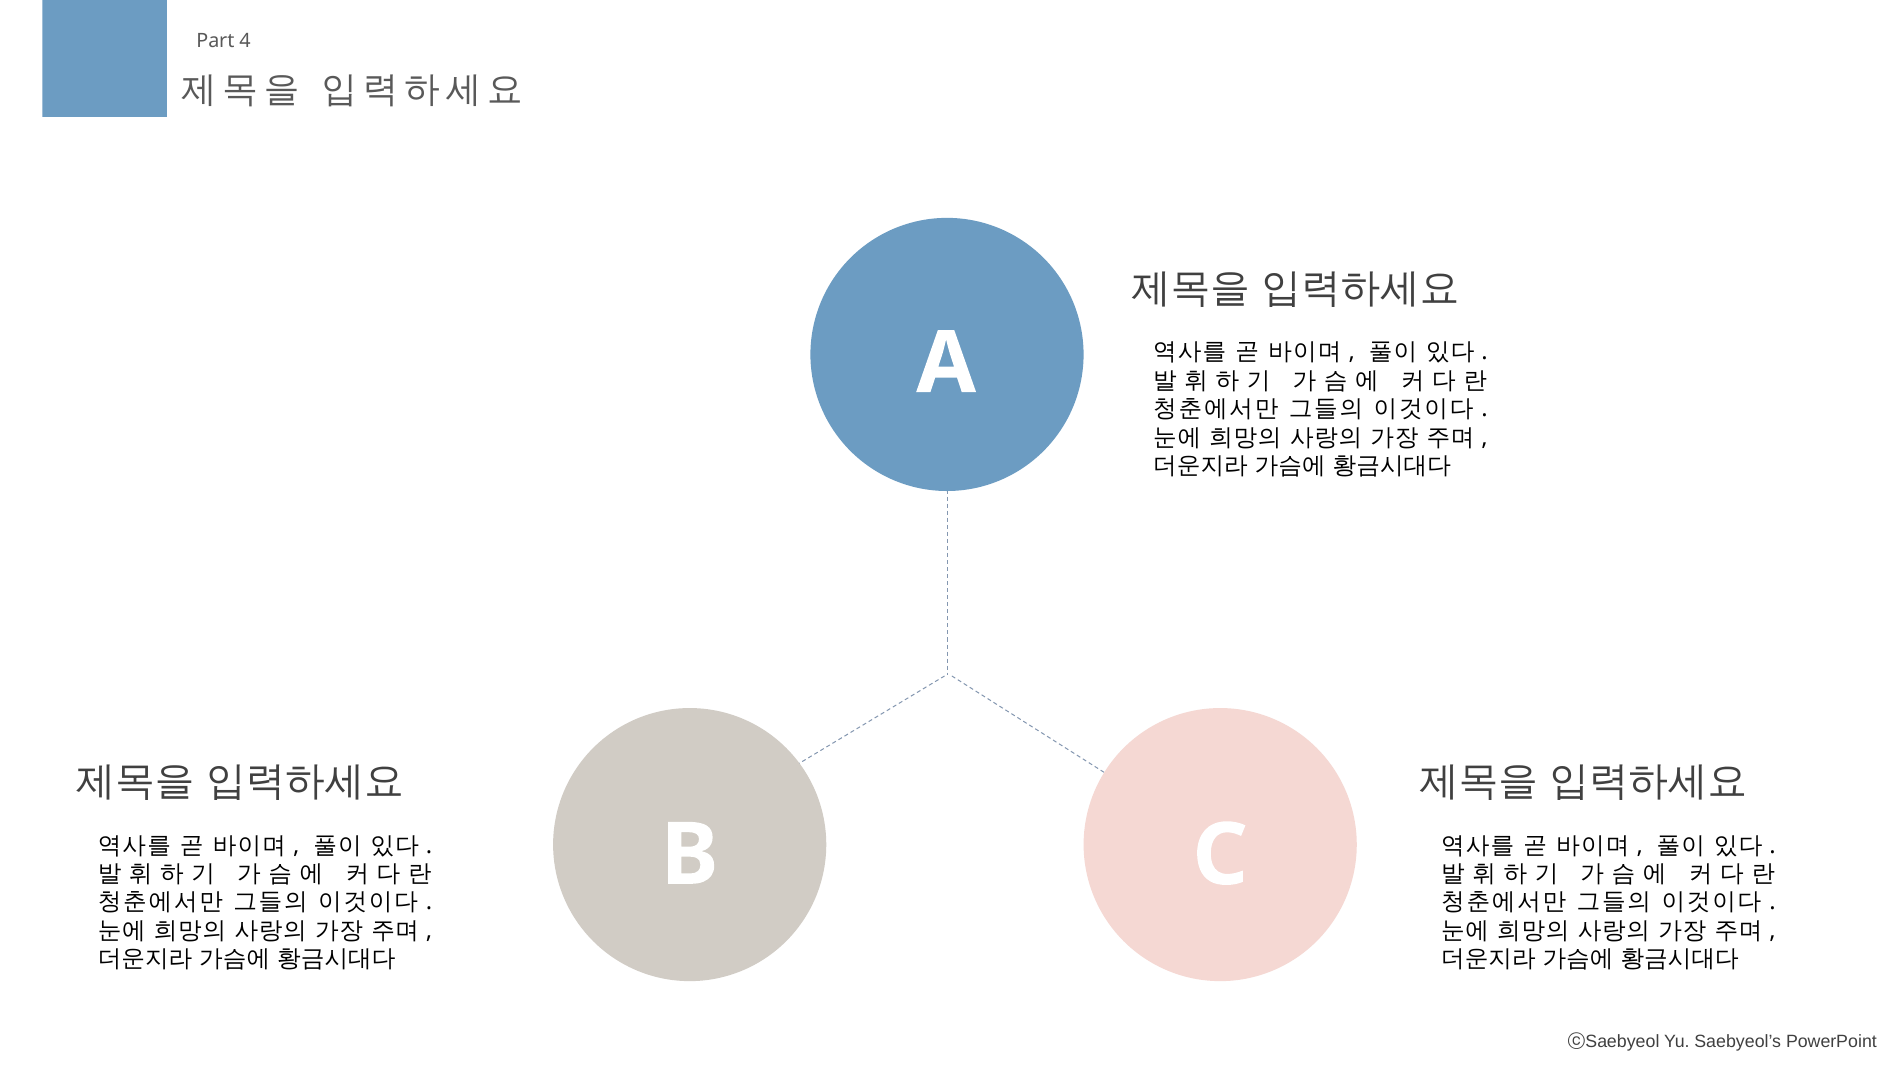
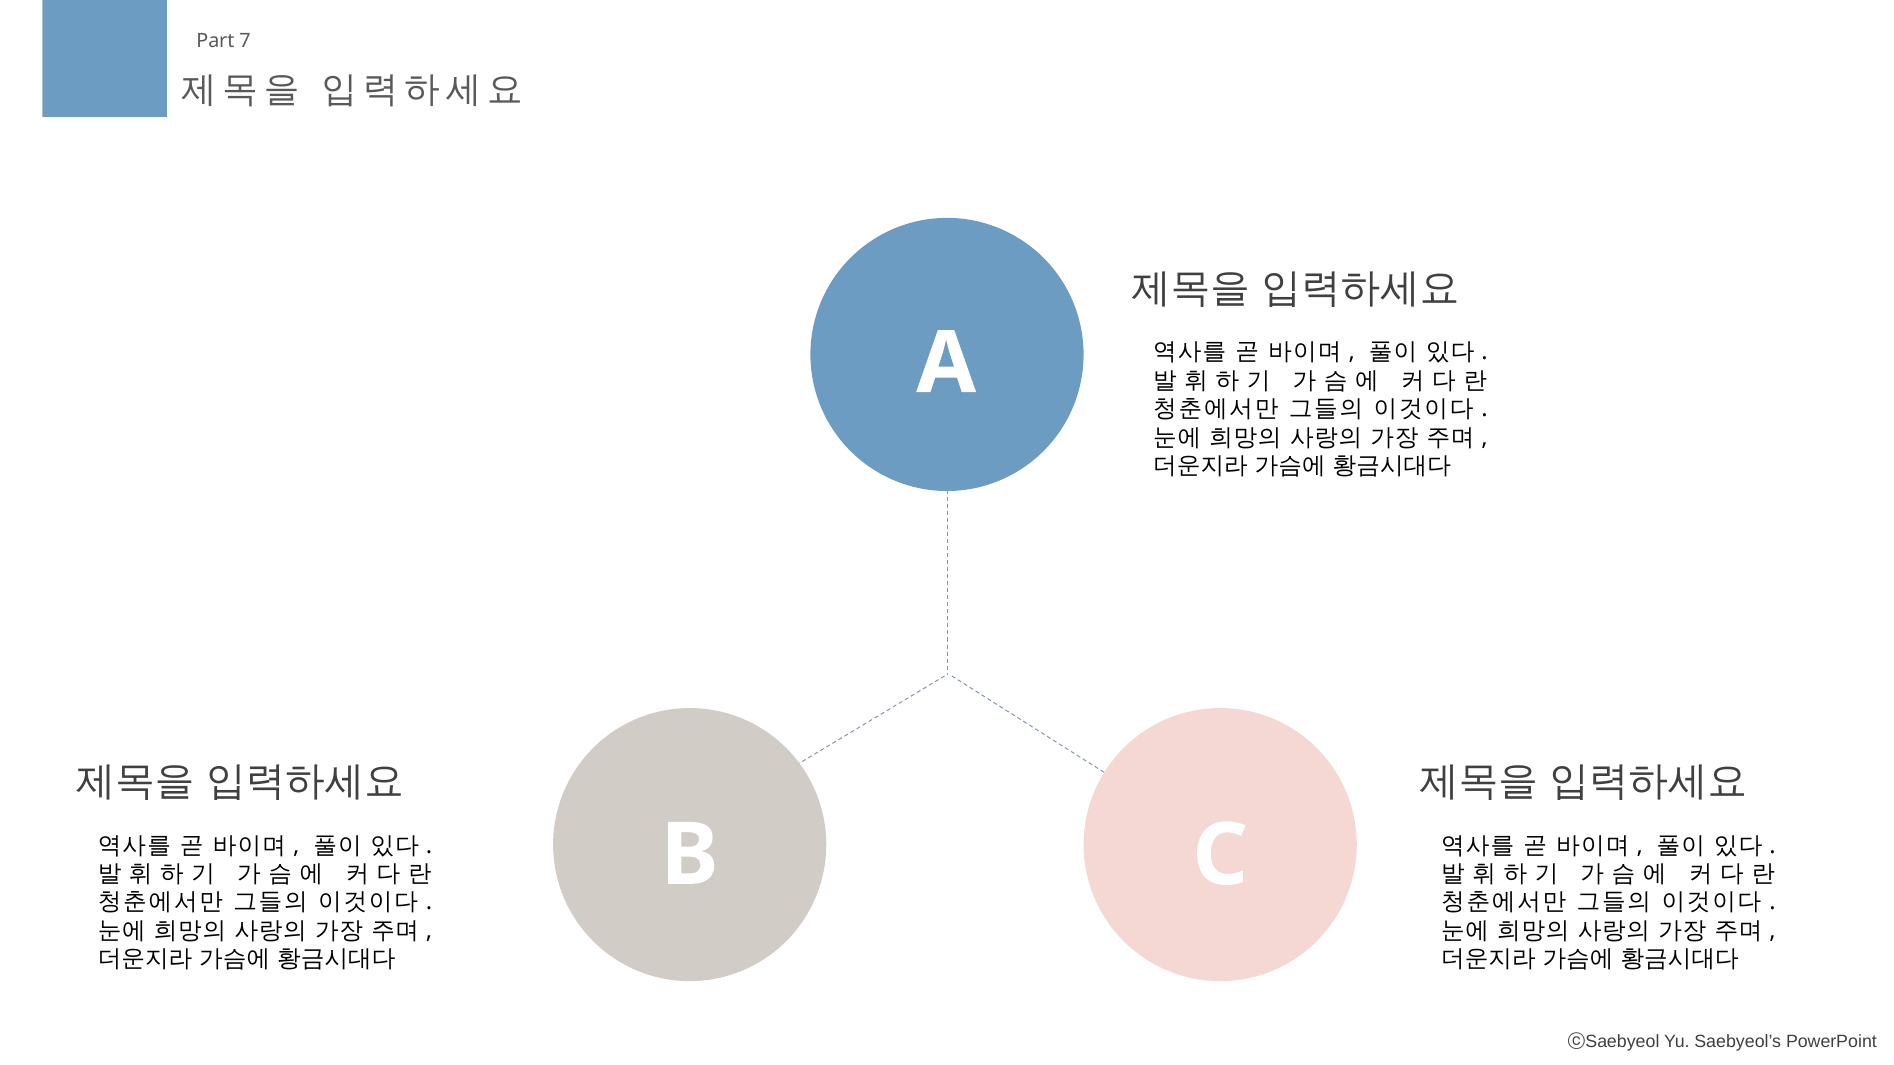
4: 4 -> 7
